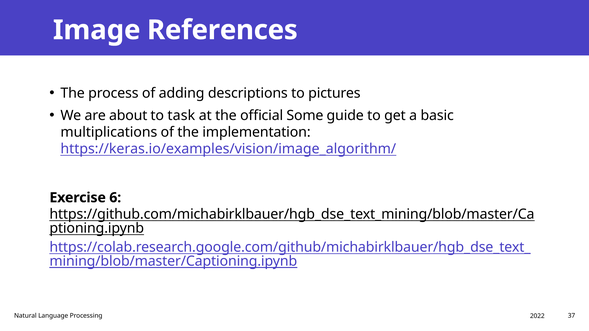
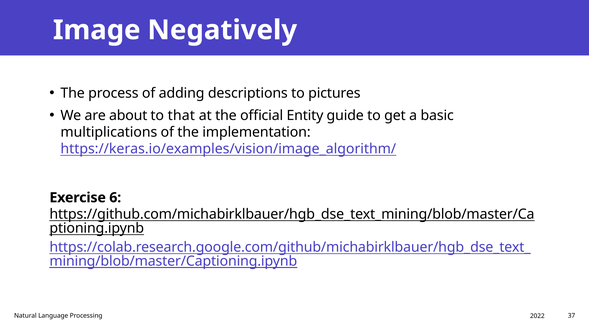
References: References -> Negatively
task: task -> that
Some: Some -> Entity
